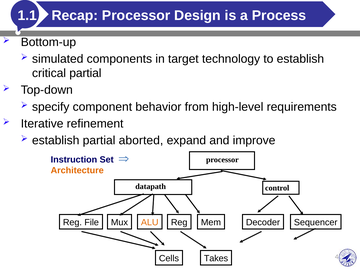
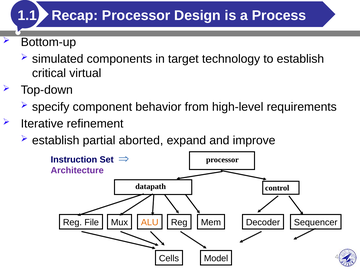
critical partial: partial -> virtual
Architecture colour: orange -> purple
Takes: Takes -> Model
